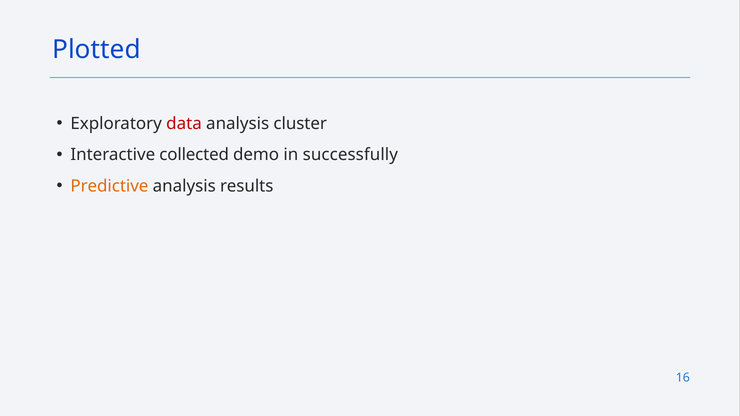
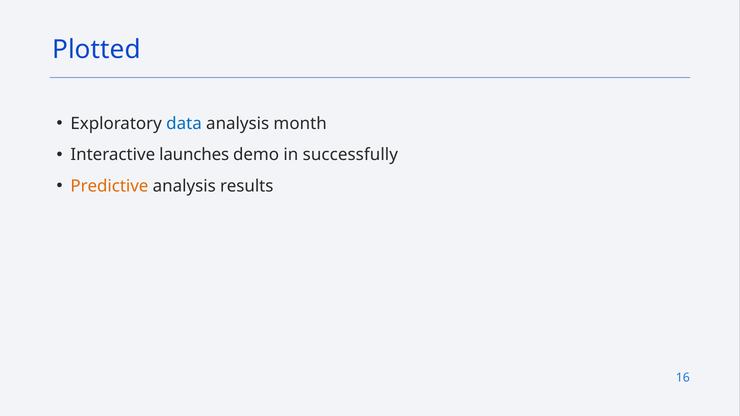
data colour: red -> blue
cluster: cluster -> month
collected: collected -> launches
